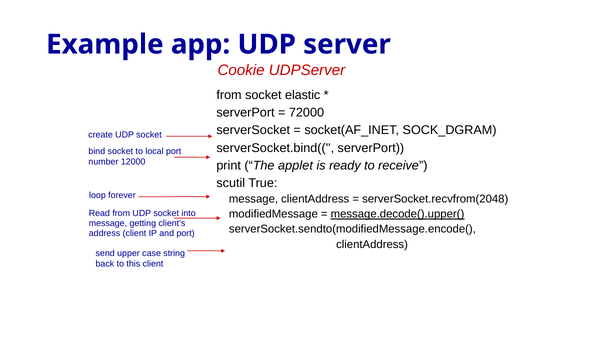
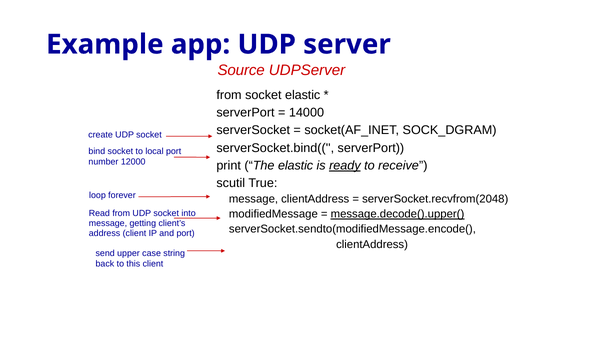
Cookie: Cookie -> Source
72000: 72000 -> 14000
The applet: applet -> elastic
ready underline: none -> present
